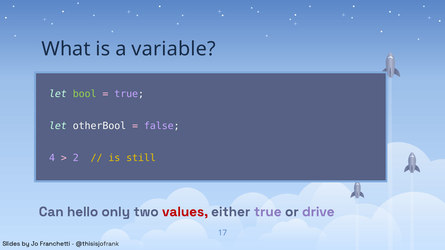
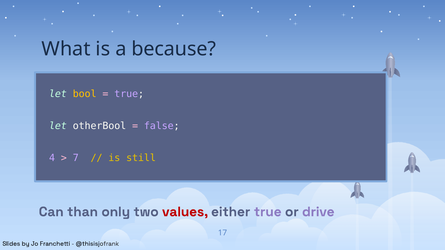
variable: variable -> because
bool colour: light green -> yellow
2: 2 -> 7
hello: hello -> than
